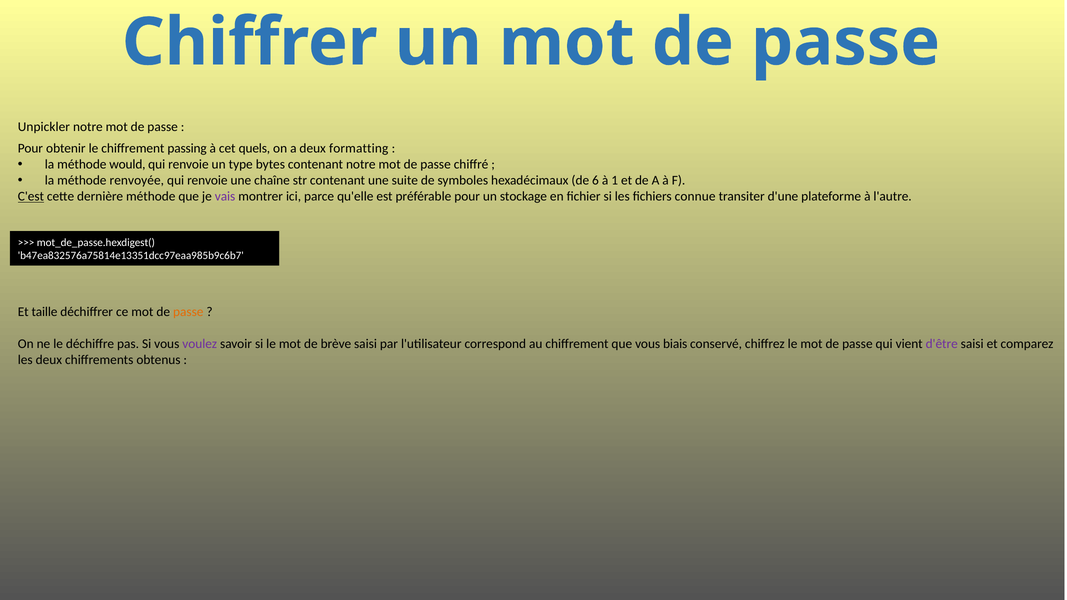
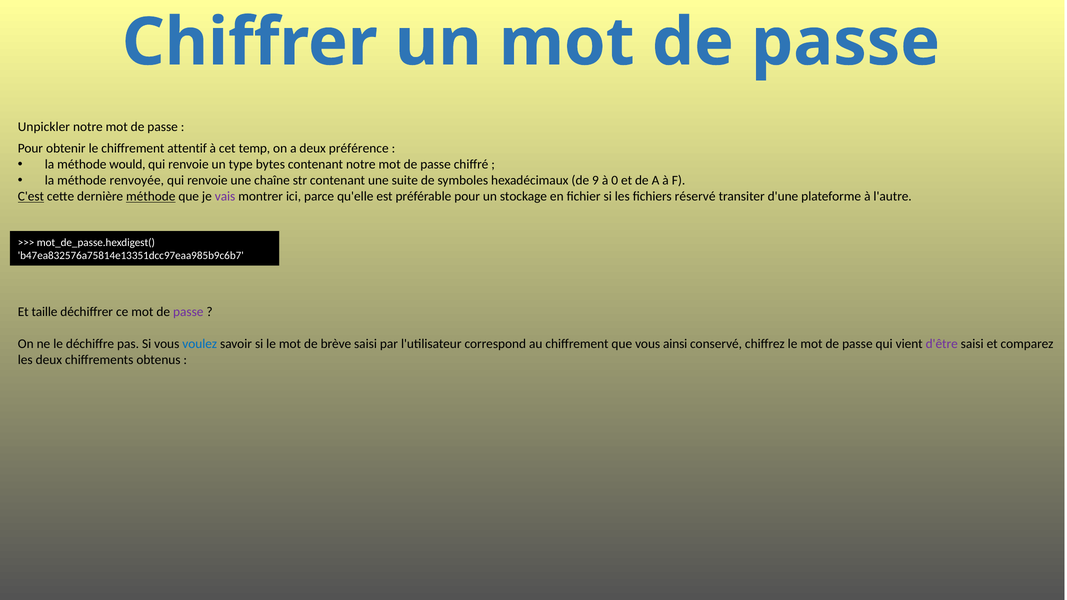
passing: passing -> attentif
quels: quels -> temp
formatting: formatting -> préférence
6: 6 -> 9
1: 1 -> 0
méthode at (151, 197) underline: none -> present
connue: connue -> réservé
passe at (188, 312) colour: orange -> purple
voulez colour: purple -> blue
biais: biais -> ainsi
